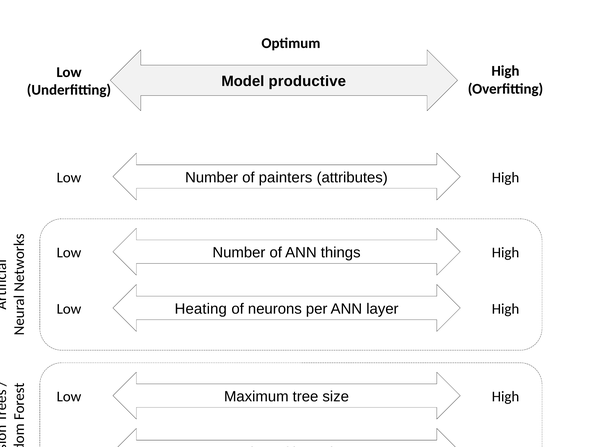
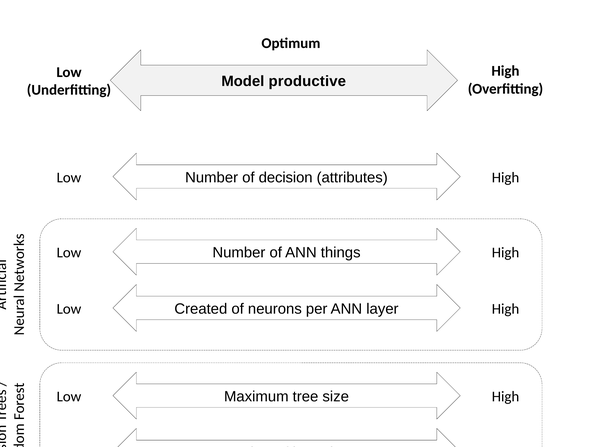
painters: painters -> decision
Heating: Heating -> Created
